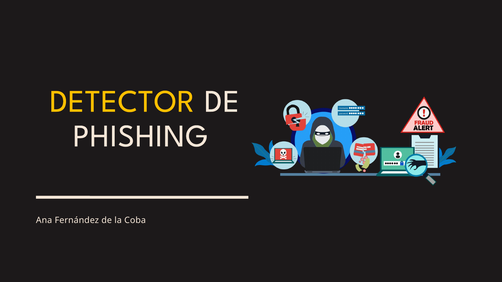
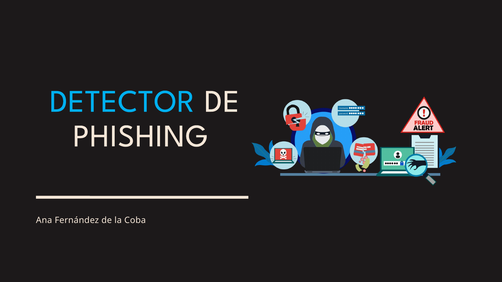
DETECTOR colour: yellow -> light blue
